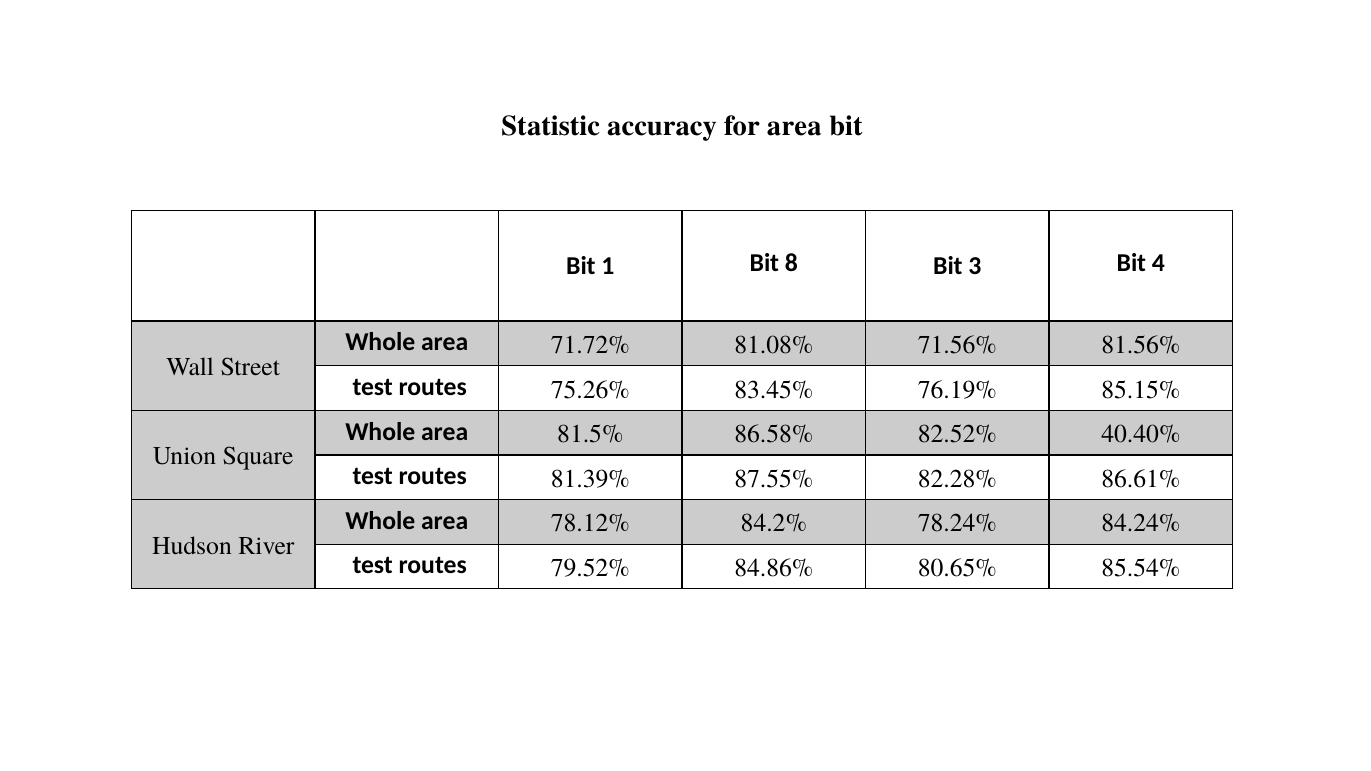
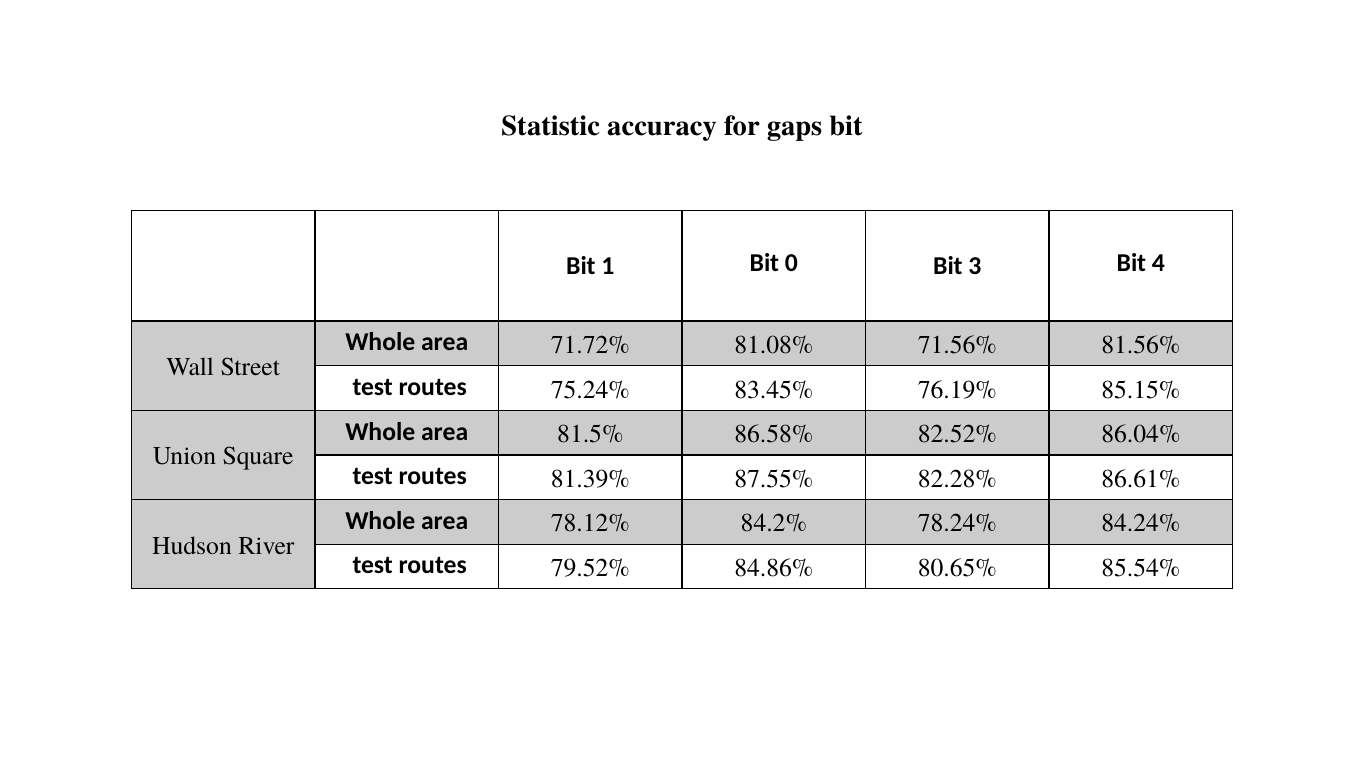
for area: area -> gaps
8: 8 -> 0
75.26%: 75.26% -> 75.24%
40.40%: 40.40% -> 86.04%
